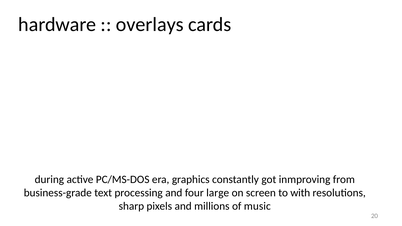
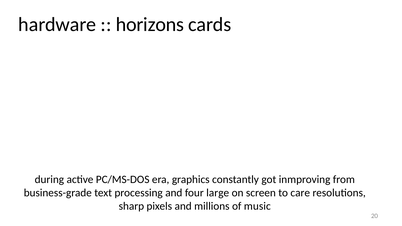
overlays: overlays -> horizons
with: with -> care
